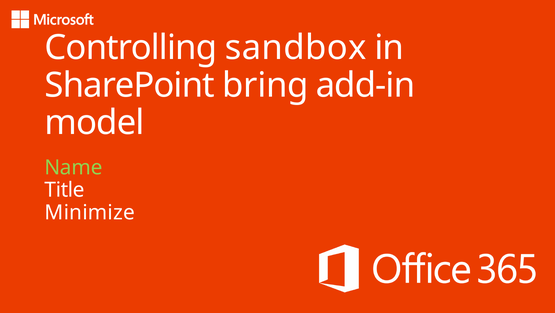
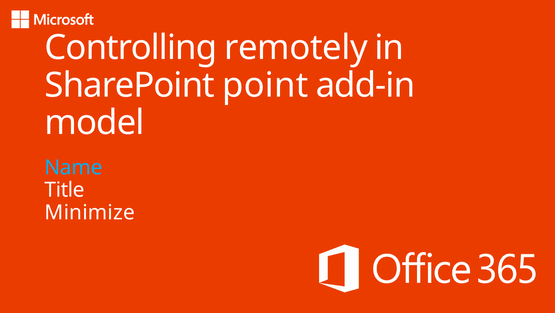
sandbox: sandbox -> remotely
bring: bring -> point
Name colour: light green -> light blue
